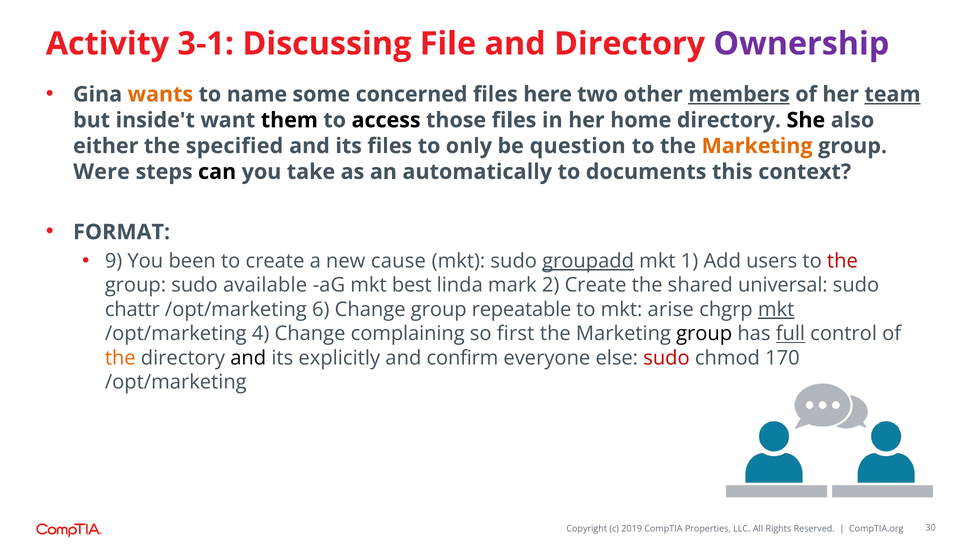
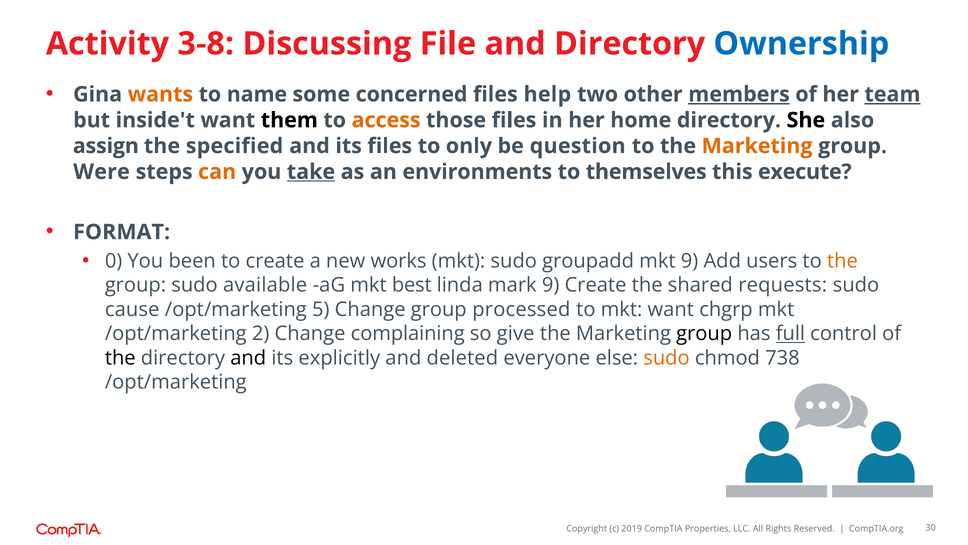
3-1: 3-1 -> 3-8
Ownership colour: purple -> blue
here: here -> help
access colour: black -> orange
either: either -> assign
can colour: black -> orange
take underline: none -> present
automatically: automatically -> environments
documents: documents -> themselves
context: context -> execute
9: 9 -> 0
cause: cause -> works
groupadd underline: present -> none
mkt 1: 1 -> 9
the at (842, 261) colour: red -> orange
mark 2: 2 -> 9
universal: universal -> requests
chattr: chattr -> cause
6: 6 -> 5
repeatable: repeatable -> processed
mkt arise: arise -> want
mkt at (776, 309) underline: present -> none
4: 4 -> 2
first: first -> give
the at (120, 358) colour: orange -> black
confirm: confirm -> deleted
sudo at (666, 358) colour: red -> orange
170: 170 -> 738
